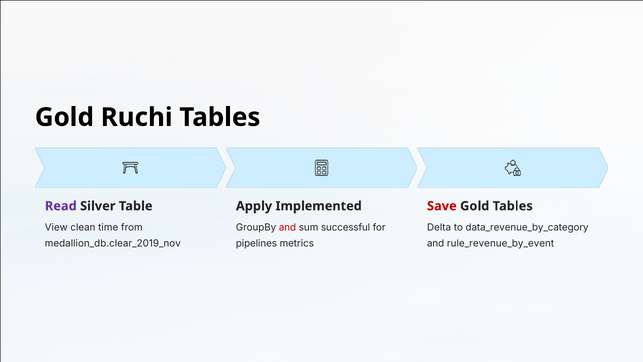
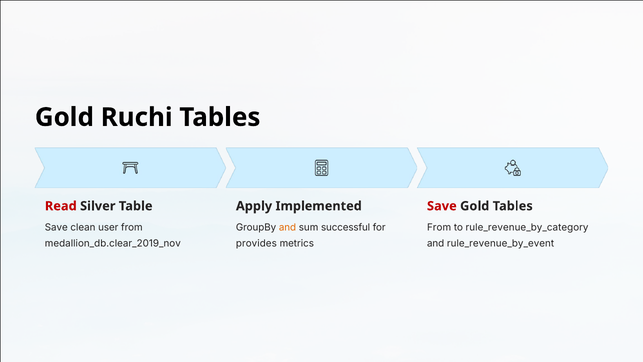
Read colour: purple -> red
View at (56, 228): View -> Save
time: time -> user
and at (288, 228) colour: red -> orange
Delta at (439, 228): Delta -> From
data_revenue_by_category: data_revenue_by_category -> rule_revenue_by_category
pipelines: pipelines -> provides
